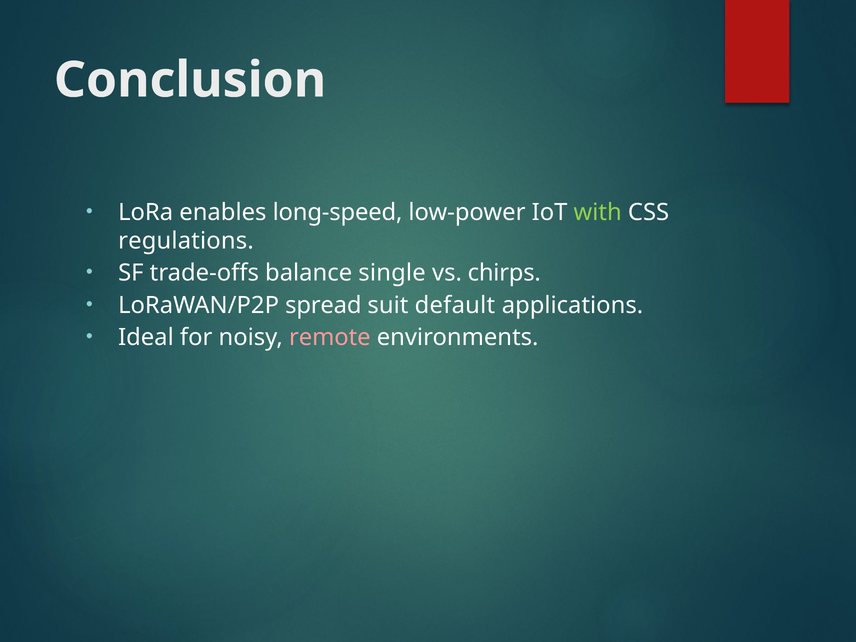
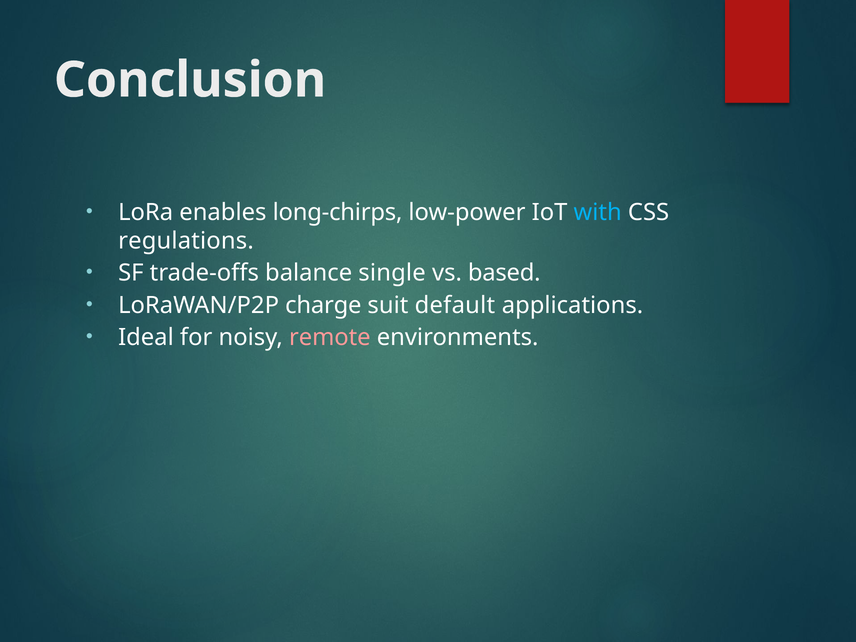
long-speed: long-speed -> long-chirps
with colour: light green -> light blue
chirps: chirps -> based
spread: spread -> charge
